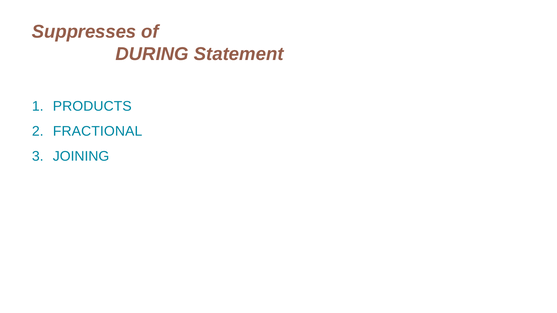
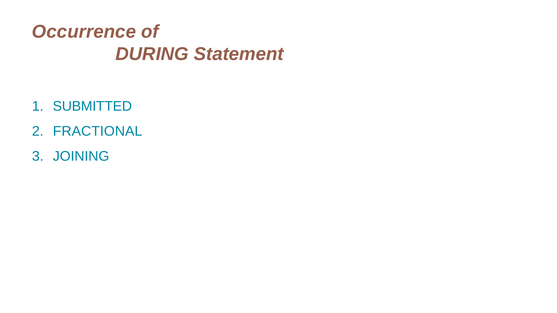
Suppresses: Suppresses -> Occurrence
PRODUCTS: PRODUCTS -> SUBMITTED
